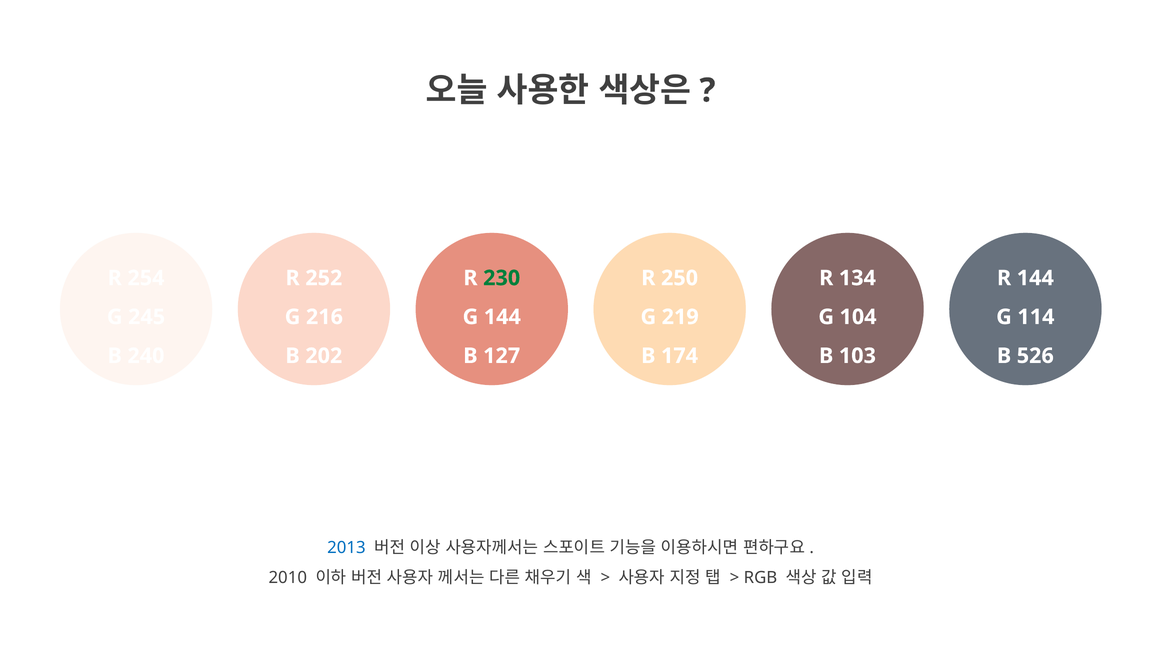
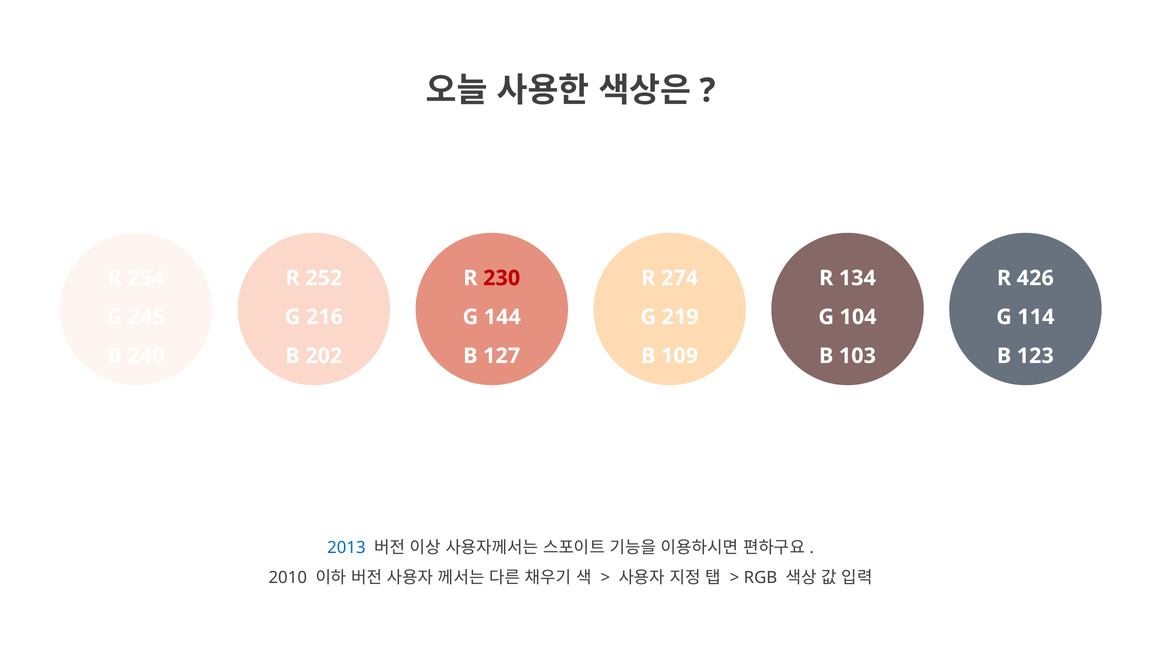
230 colour: green -> red
250: 250 -> 274
R 144: 144 -> 426
174: 174 -> 109
526: 526 -> 123
